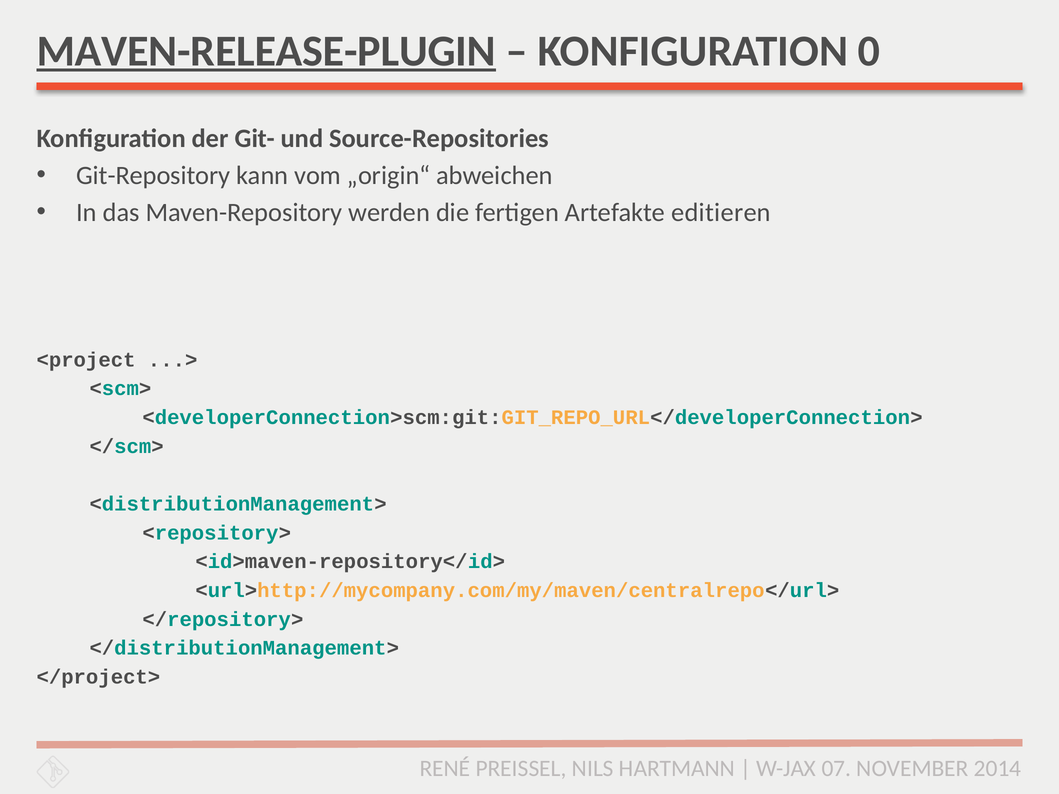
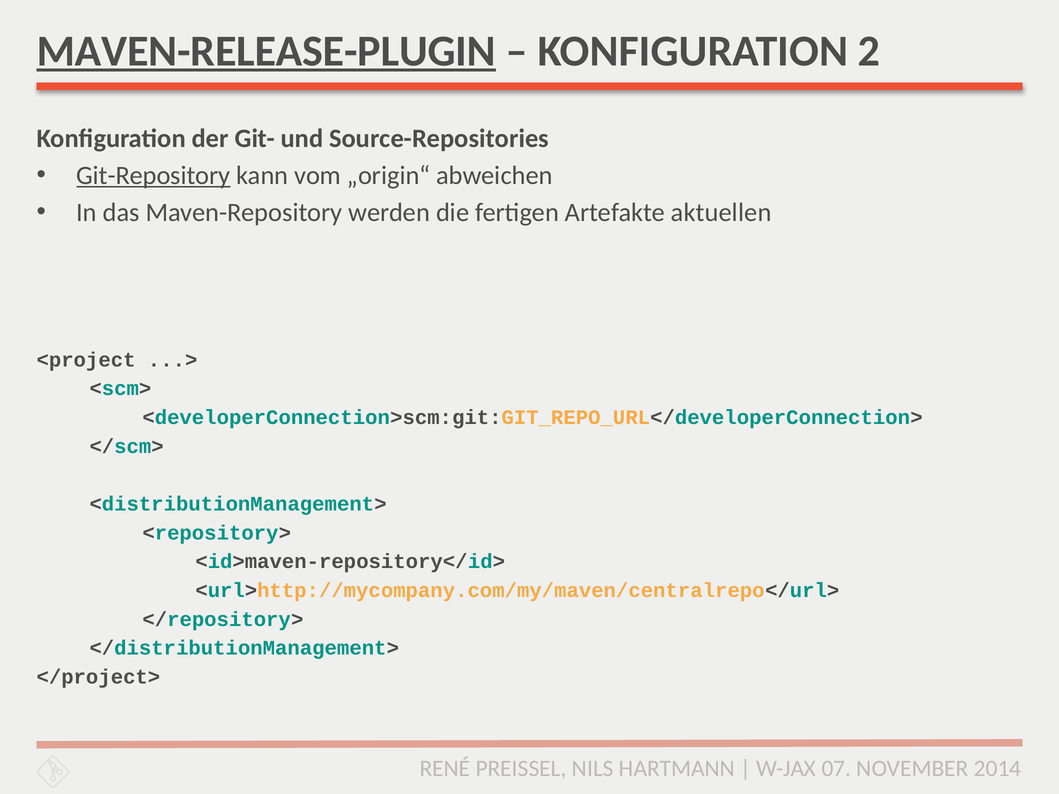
0: 0 -> 2
Git-Repository underline: none -> present
editieren: editieren -> aktuellen
